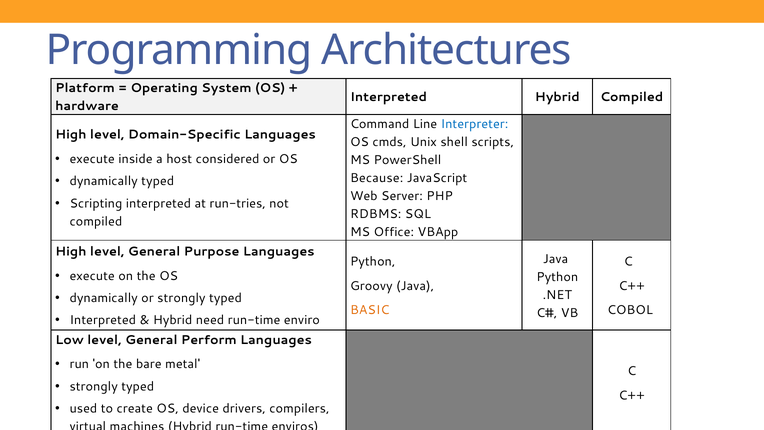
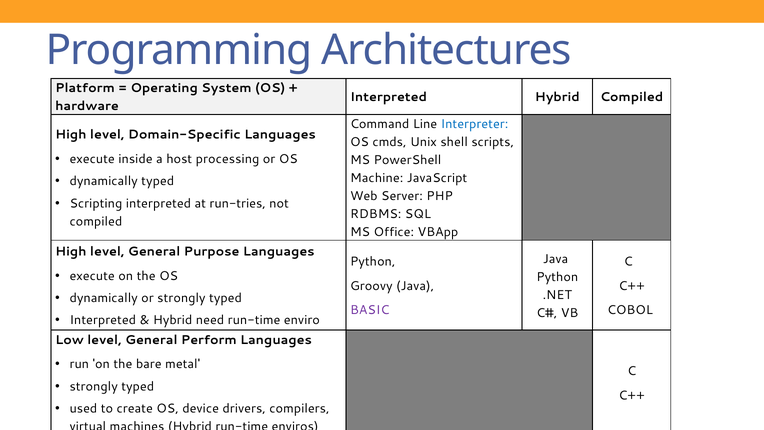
considered: considered -> processing
Because: Because -> Machine
BASIC colour: orange -> purple
